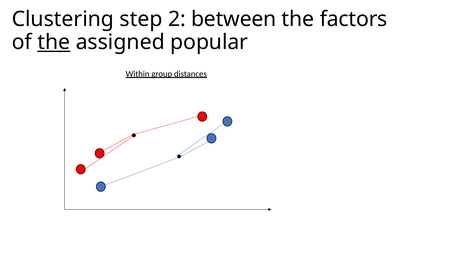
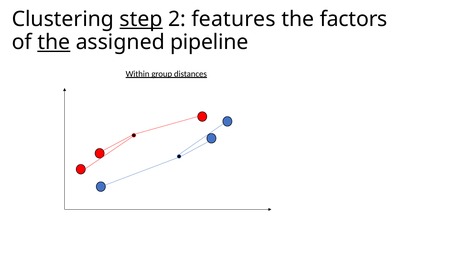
step underline: none -> present
between: between -> features
popular: popular -> pipeline
